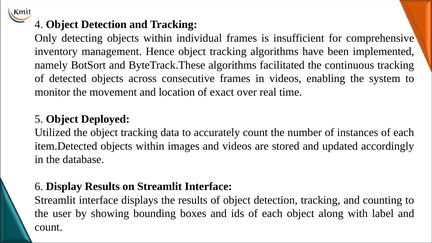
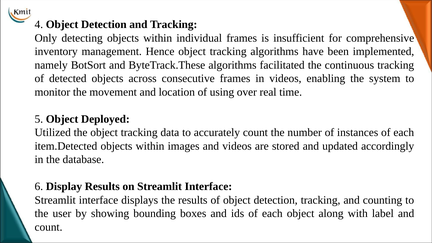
exact: exact -> using
